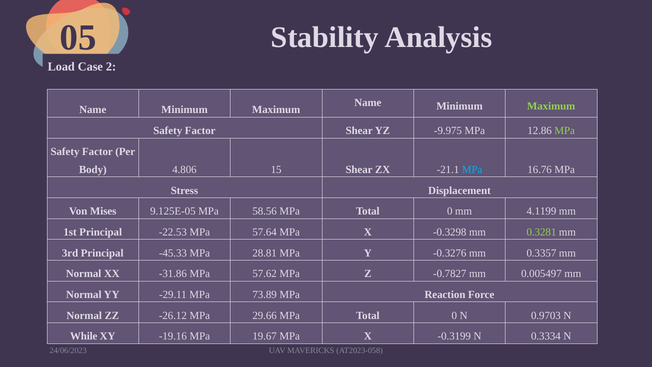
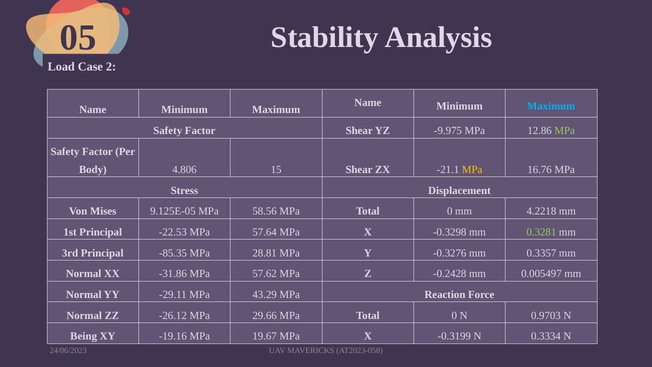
Maximum at (551, 106) colour: light green -> light blue
MPa at (472, 170) colour: light blue -> yellow
4.1199: 4.1199 -> 4.2218
-45.33: -45.33 -> -85.35
-0.7827: -0.7827 -> -0.2428
73.89: 73.89 -> 43.29
While: While -> Being
